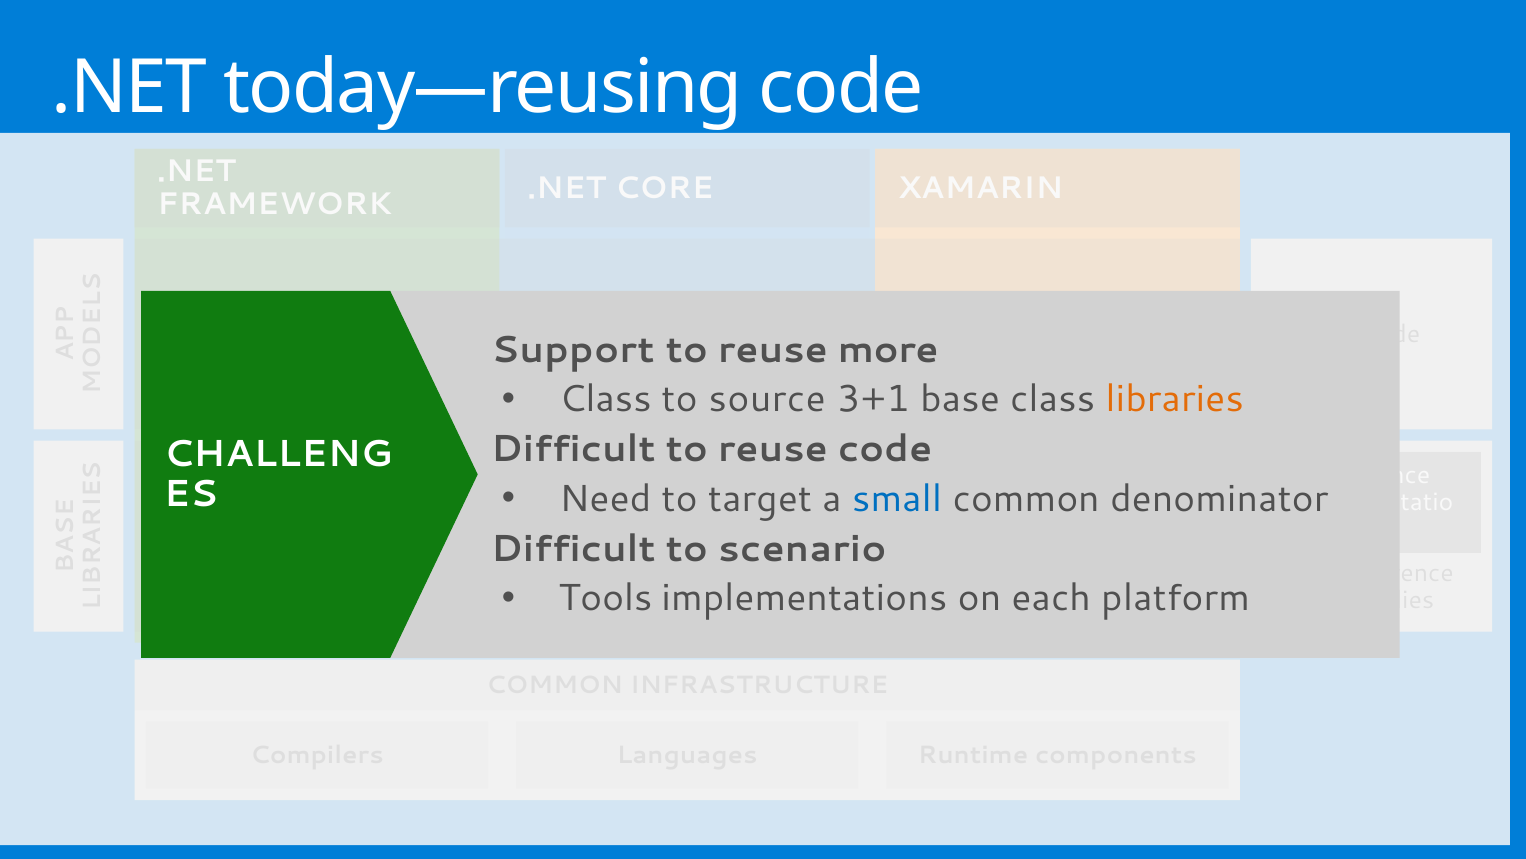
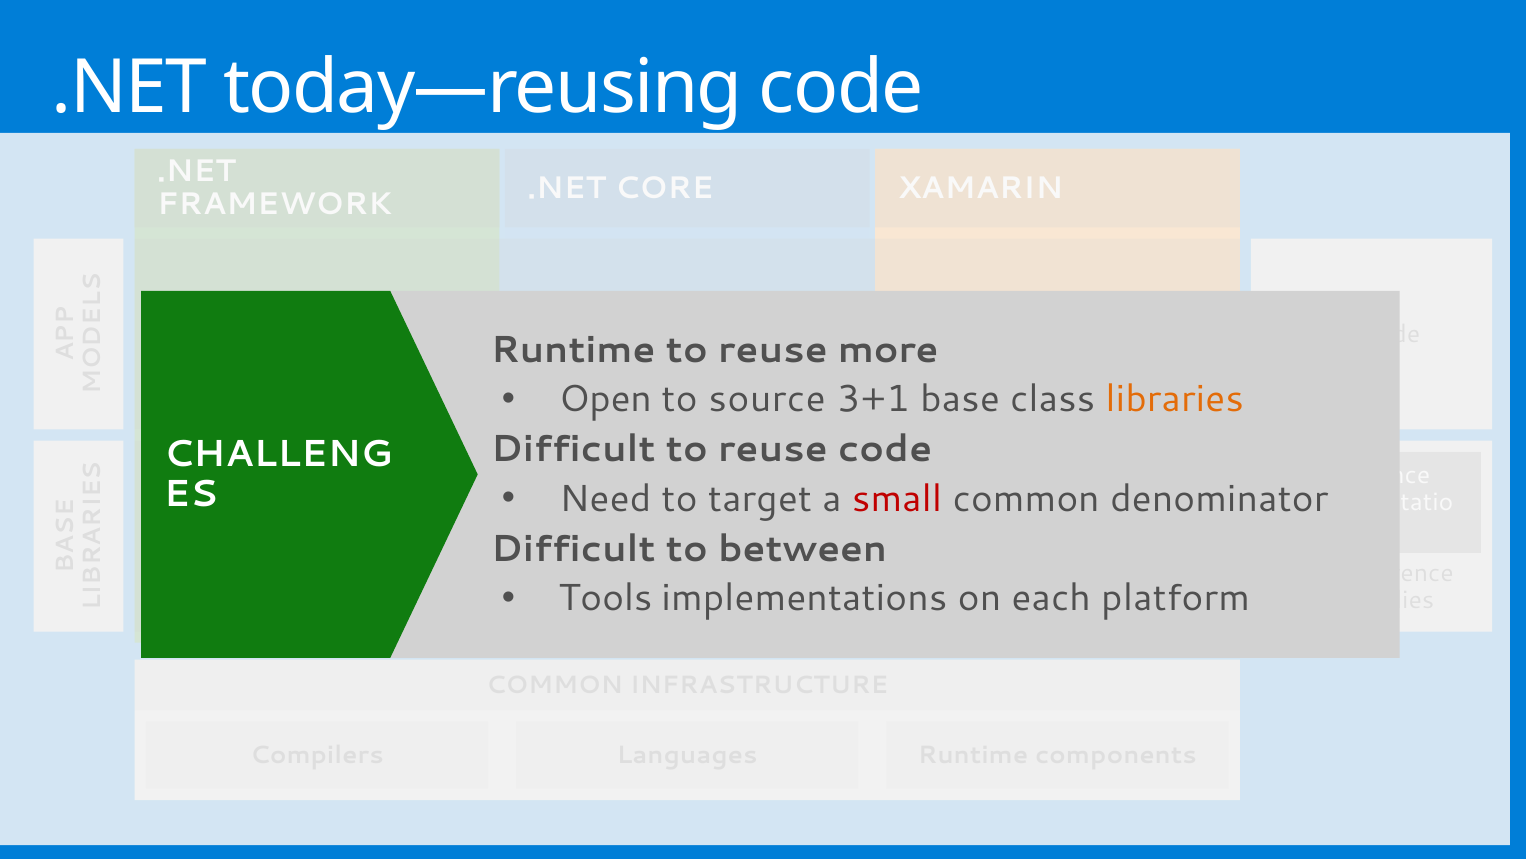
Support at (573, 349): Support -> Runtime
Class at (605, 399): Class -> Open
small colour: blue -> red
scenario: scenario -> between
